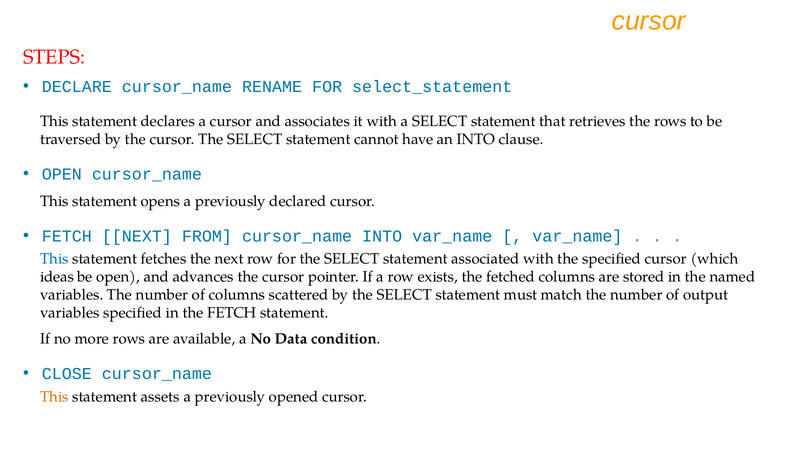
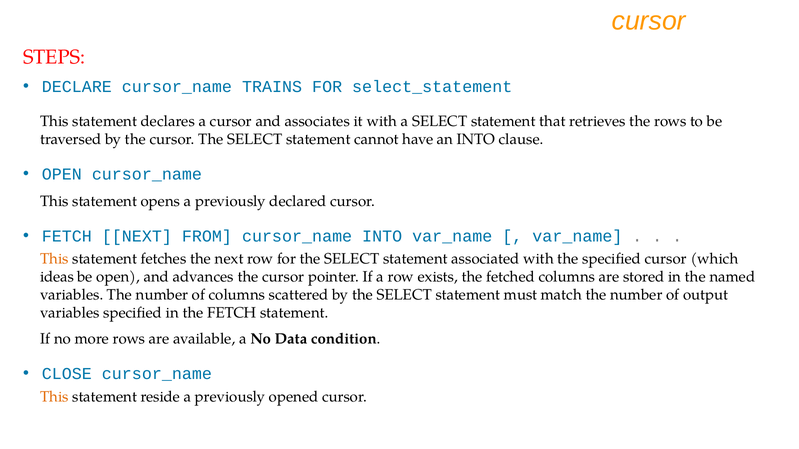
RENAME: RENAME -> TRAINS
This at (55, 259) colour: blue -> orange
assets: assets -> reside
